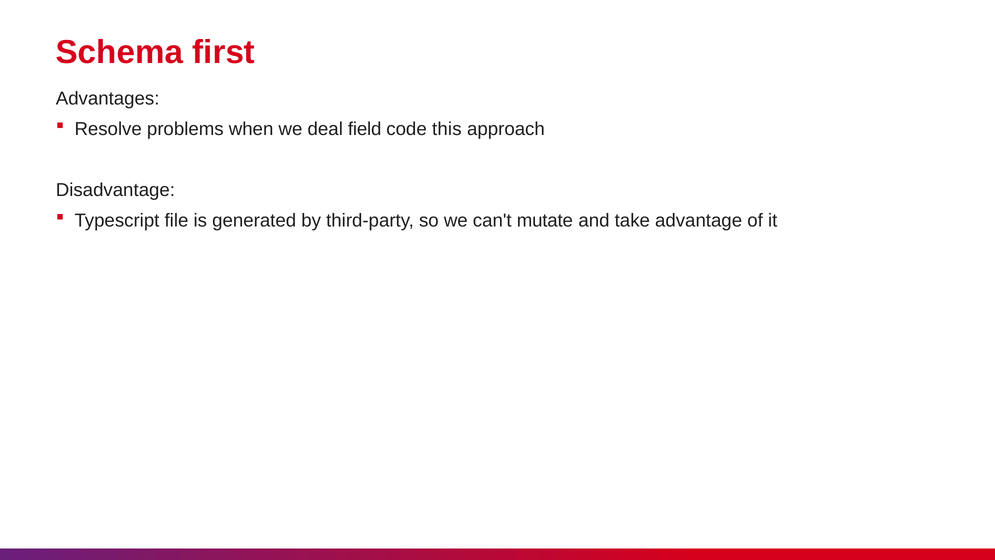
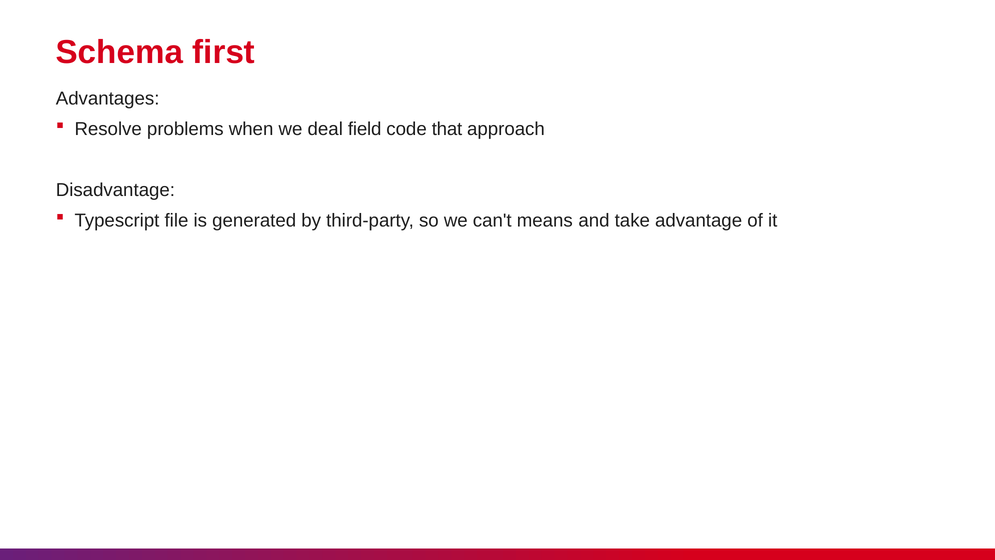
this: this -> that
mutate: mutate -> means
